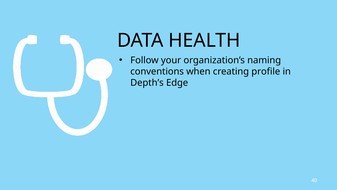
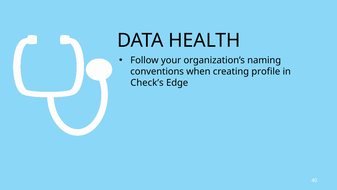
Depth’s: Depth’s -> Check’s
